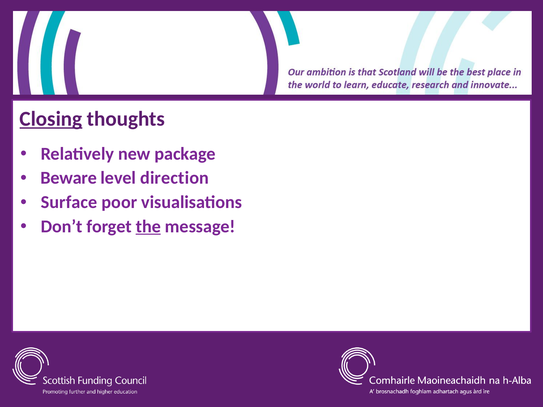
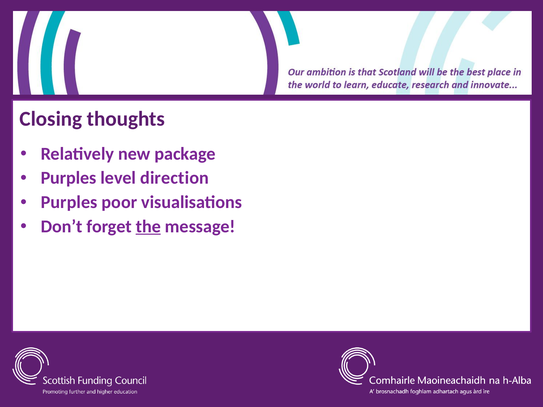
Closing underline: present -> none
Beware at (69, 178): Beware -> Purples
Surface at (69, 202): Surface -> Purples
